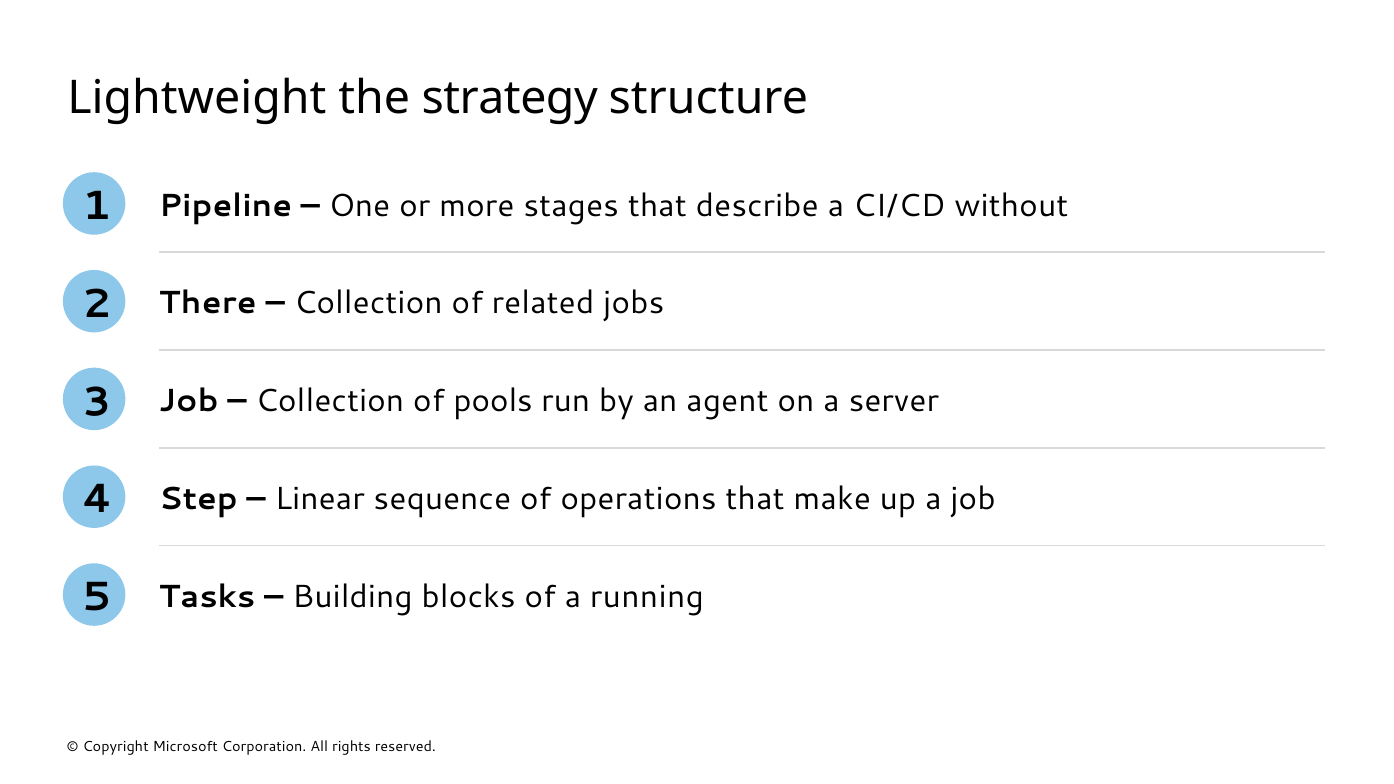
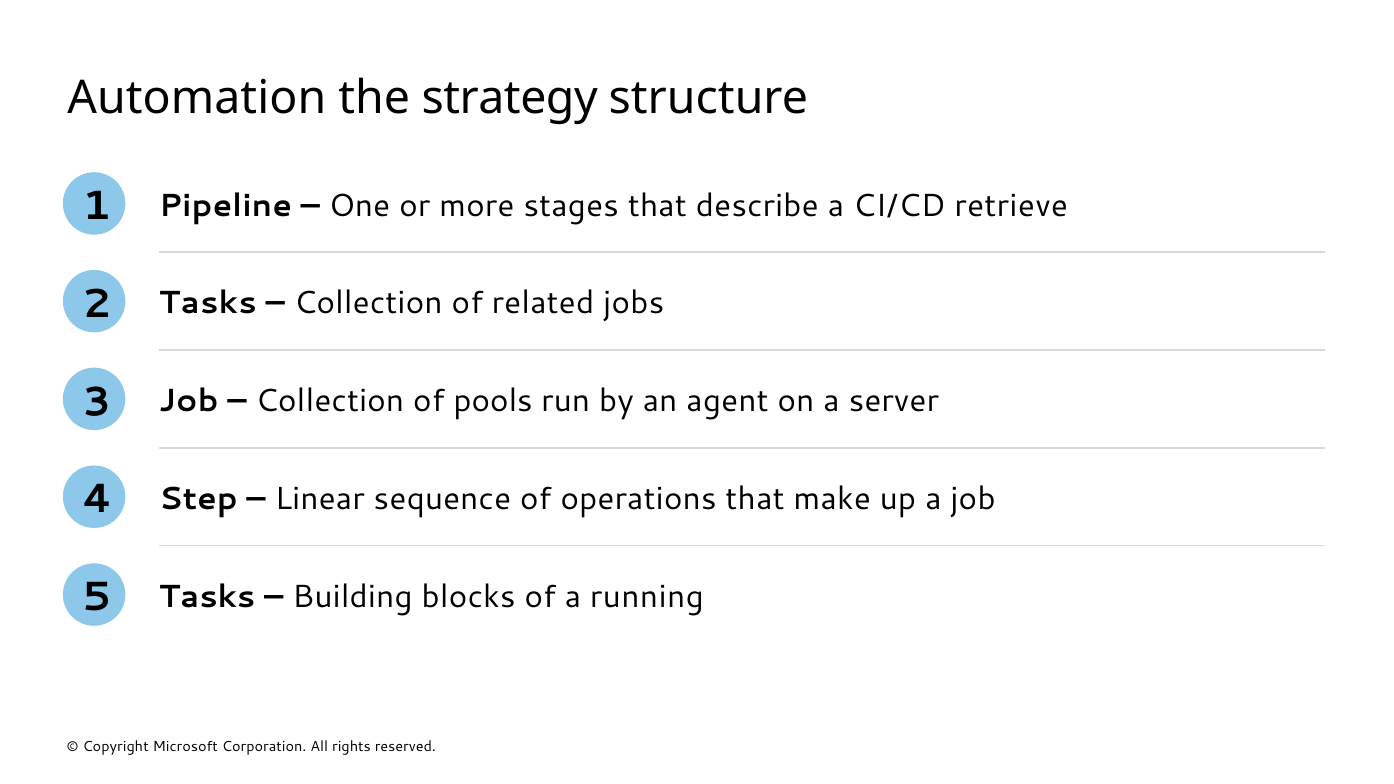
Lightweight: Lightweight -> Automation
without: without -> retrieve
2 There: There -> Tasks
